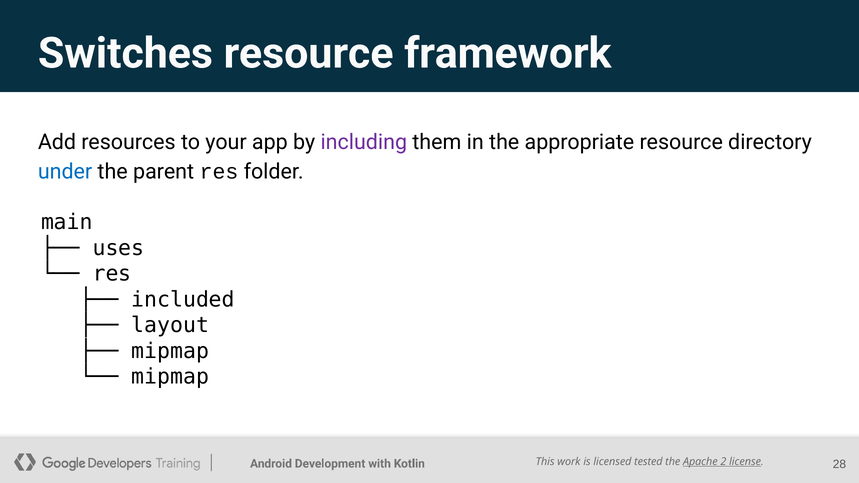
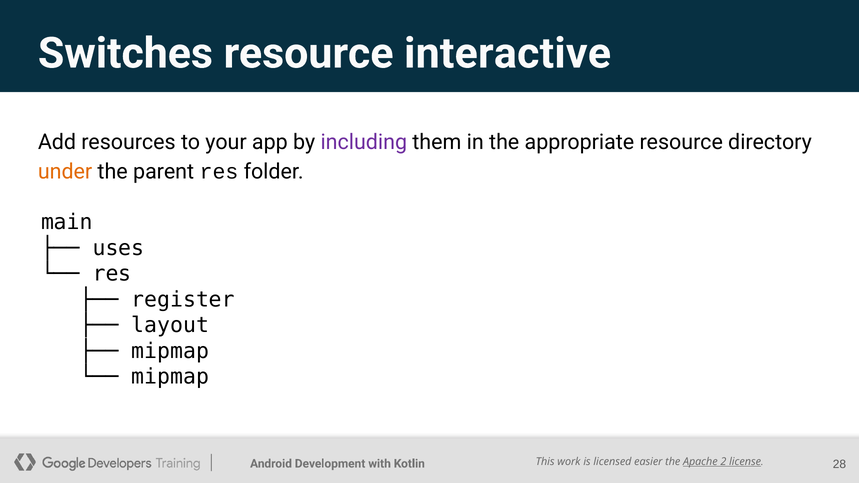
framework: framework -> interactive
under colour: blue -> orange
included: included -> register
tested: tested -> easier
